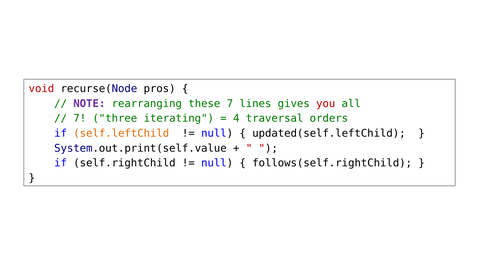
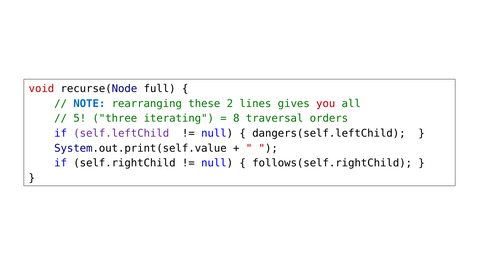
pros: pros -> full
NOTE colour: purple -> blue
these 7: 7 -> 2
7 at (80, 119): 7 -> 5
4: 4 -> 8
self.leftChild colour: orange -> purple
updated(self.leftChild: updated(self.leftChild -> dangers(self.leftChild
